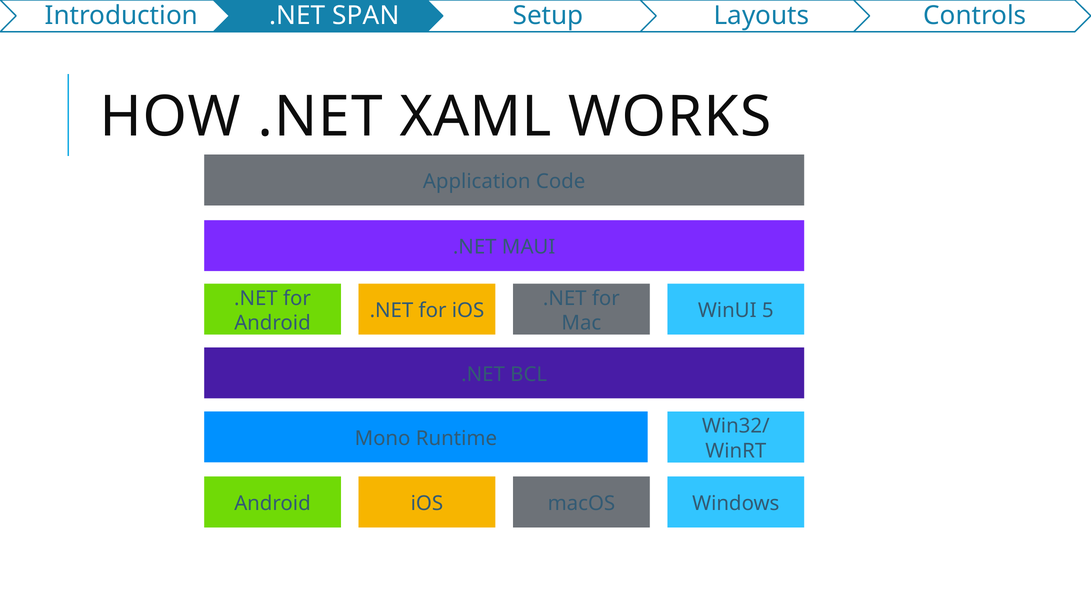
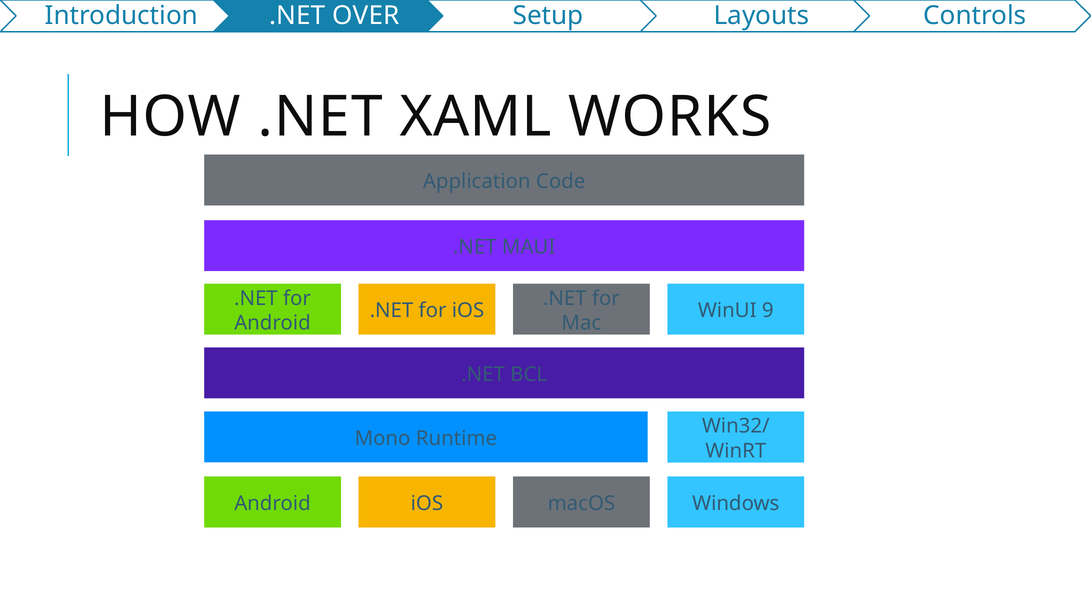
SPAN: SPAN -> OVER
5: 5 -> 9
